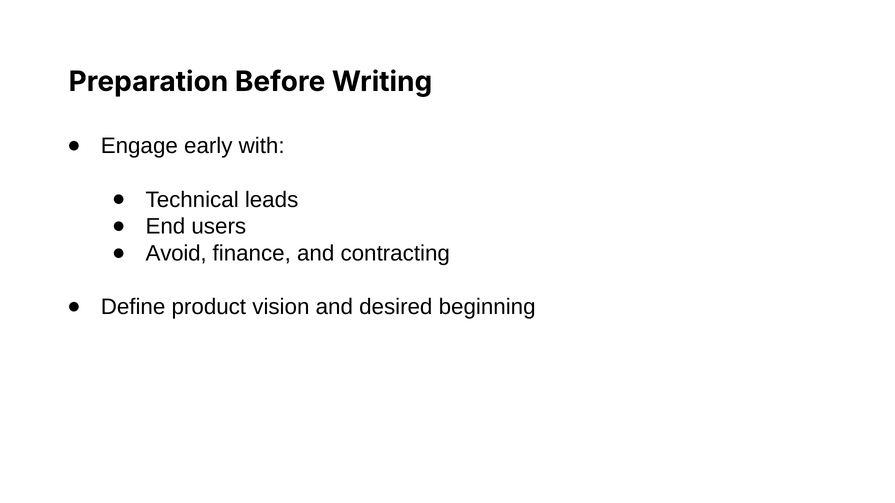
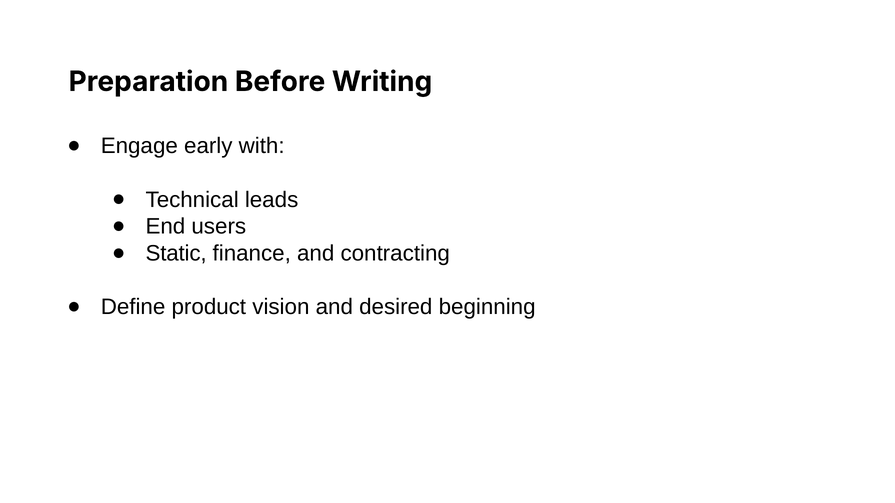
Avoid: Avoid -> Static
